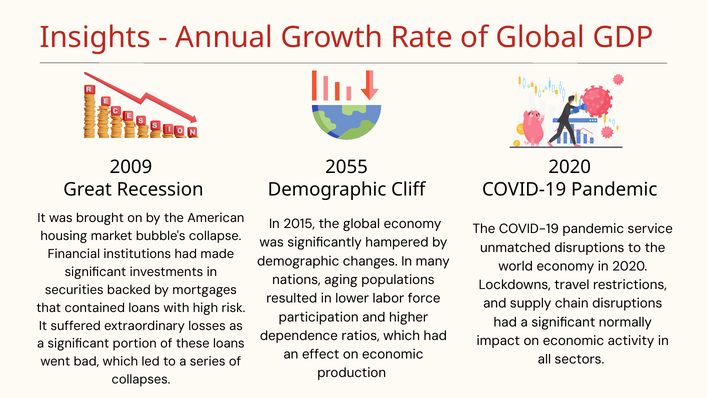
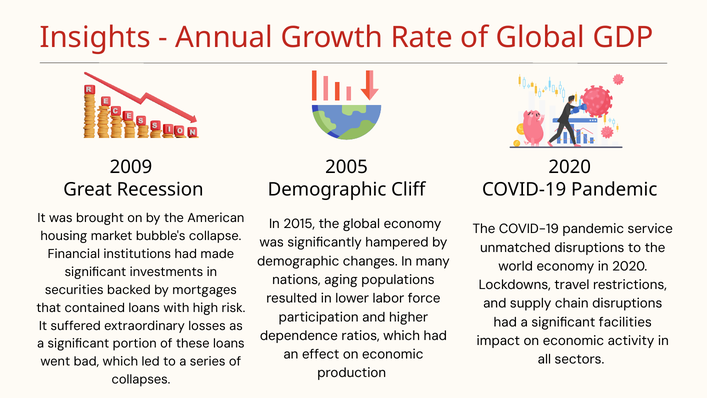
2055: 2055 -> 2005
normally: normally -> facilities
